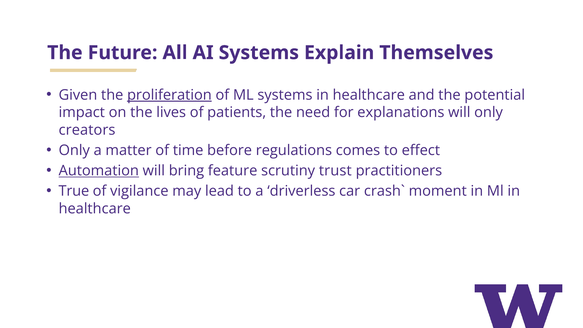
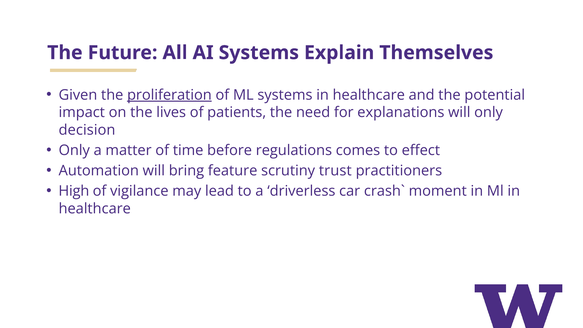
creators: creators -> decision
Automation underline: present -> none
True: True -> High
